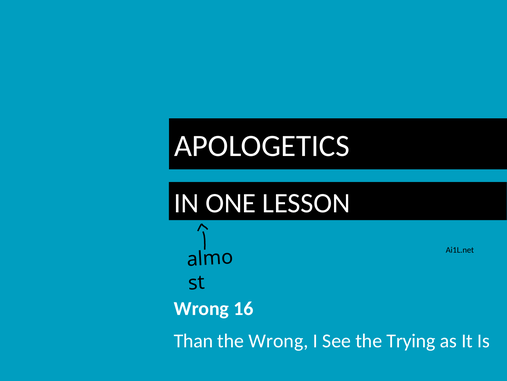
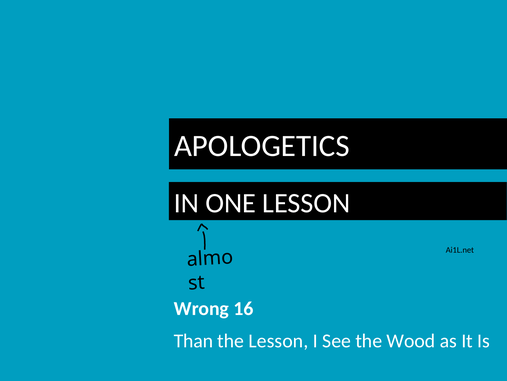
the Wrong: Wrong -> Lesson
Trying: Trying -> Wood
